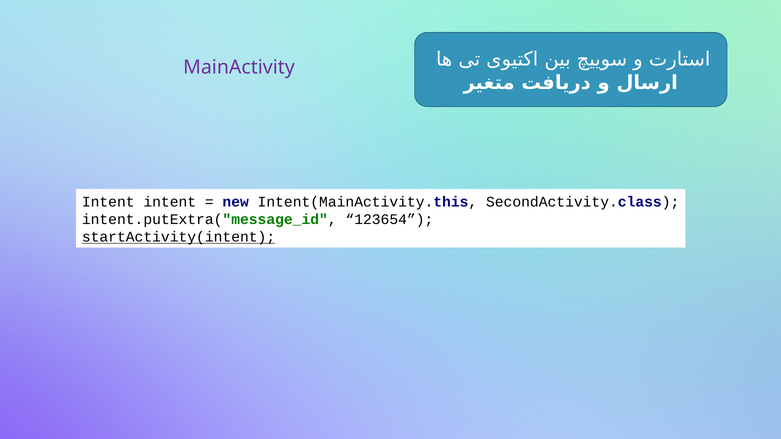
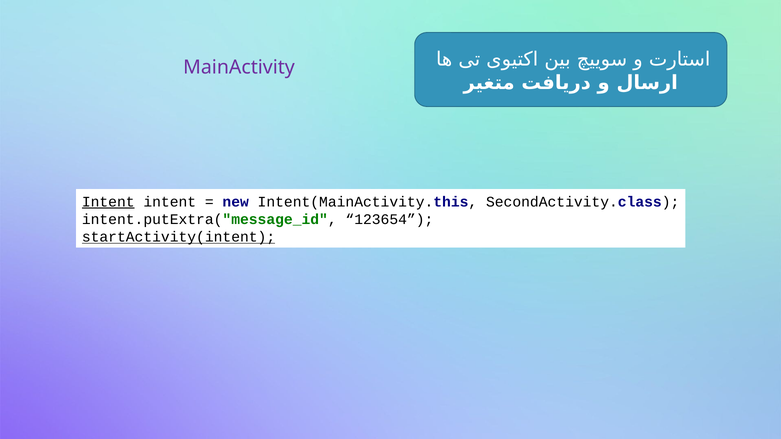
Intent at (108, 202) underline: none -> present
